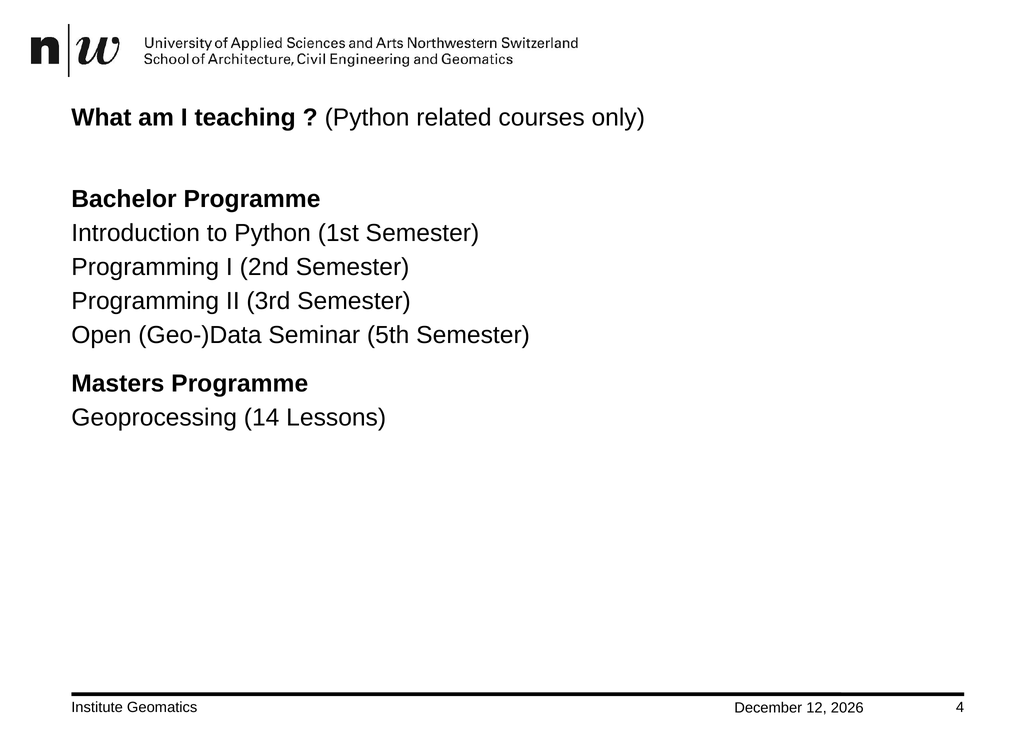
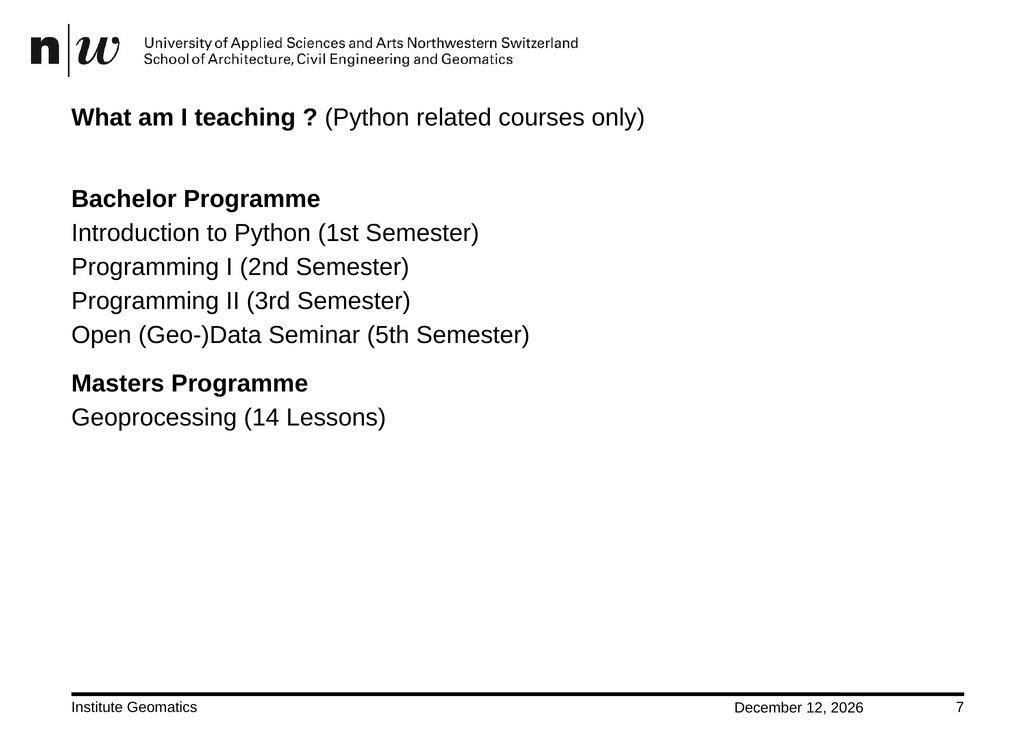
4: 4 -> 7
